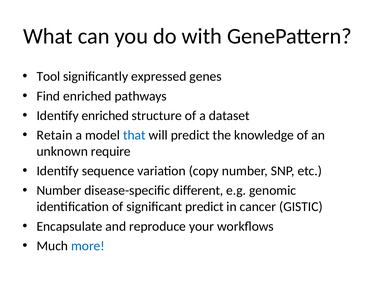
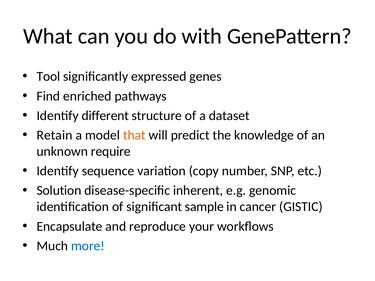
Identify enriched: enriched -> different
that colour: blue -> orange
Number at (59, 191): Number -> Solution
different: different -> inherent
significant predict: predict -> sample
